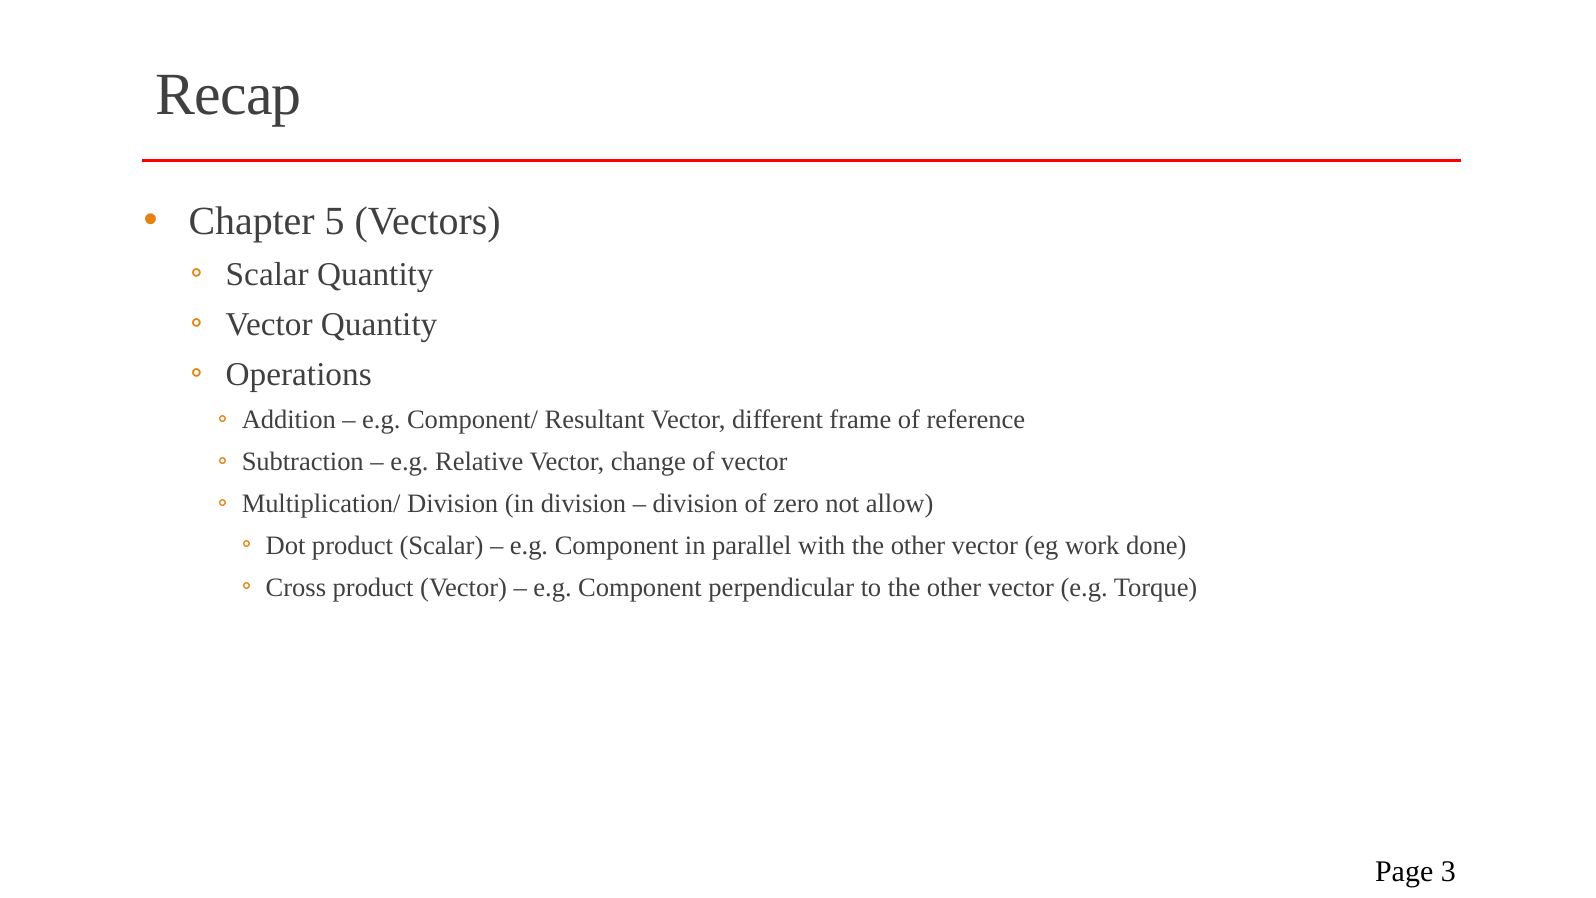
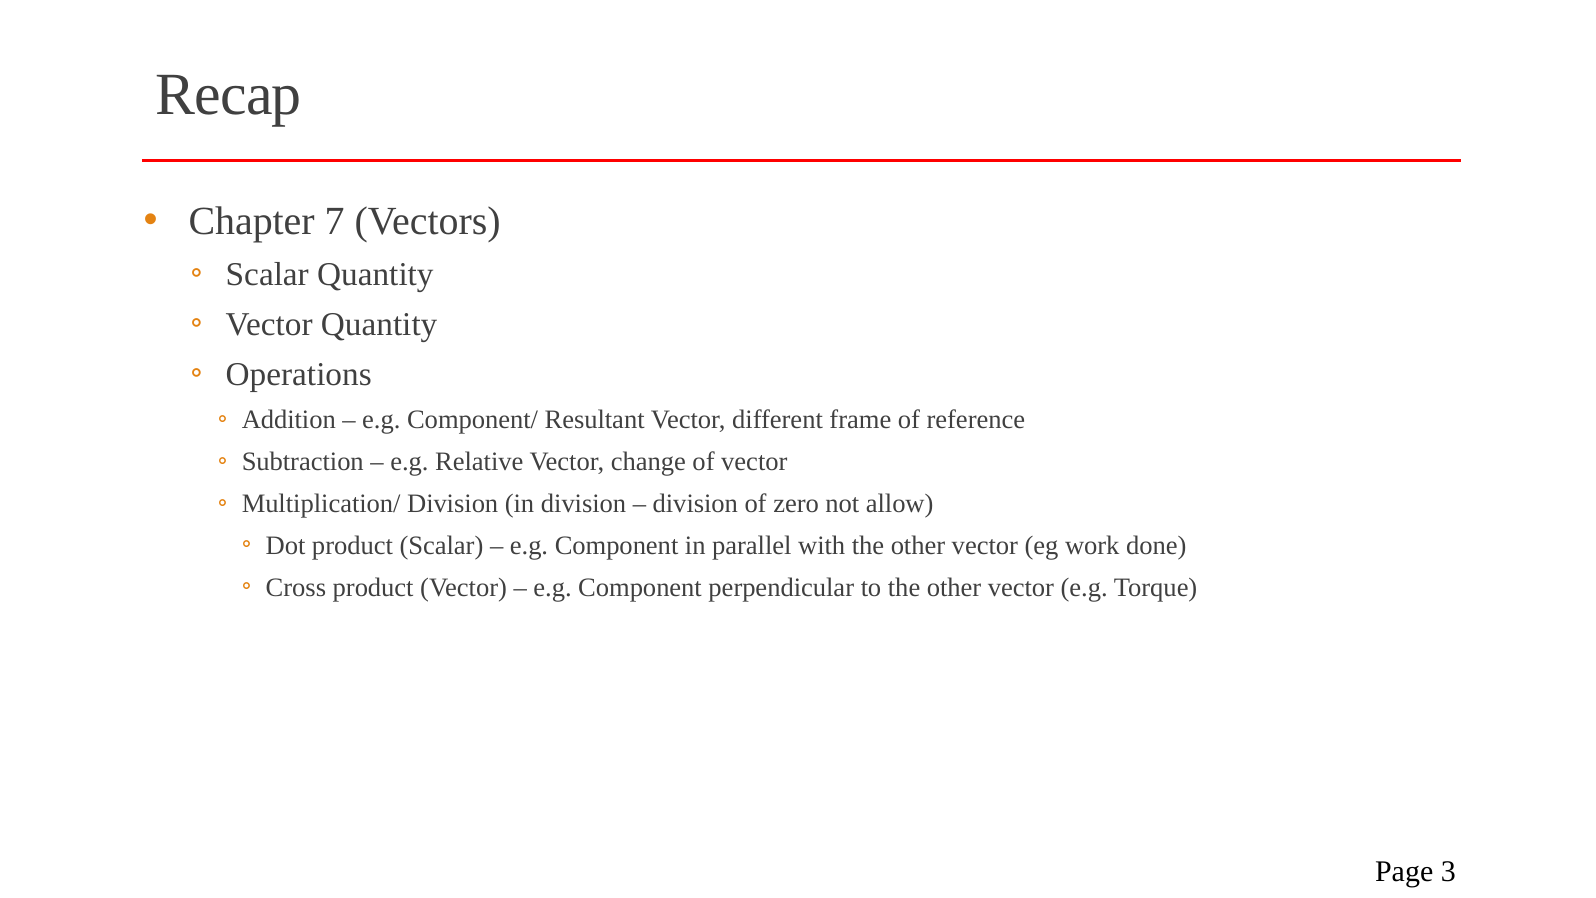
5: 5 -> 7
